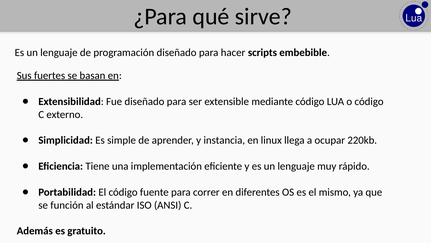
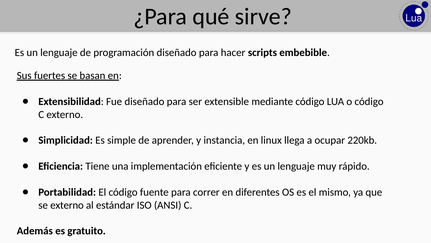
se función: función -> externo
